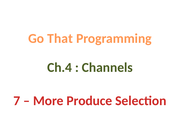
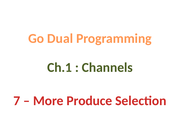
That: That -> Dual
Ch.4: Ch.4 -> Ch.1
